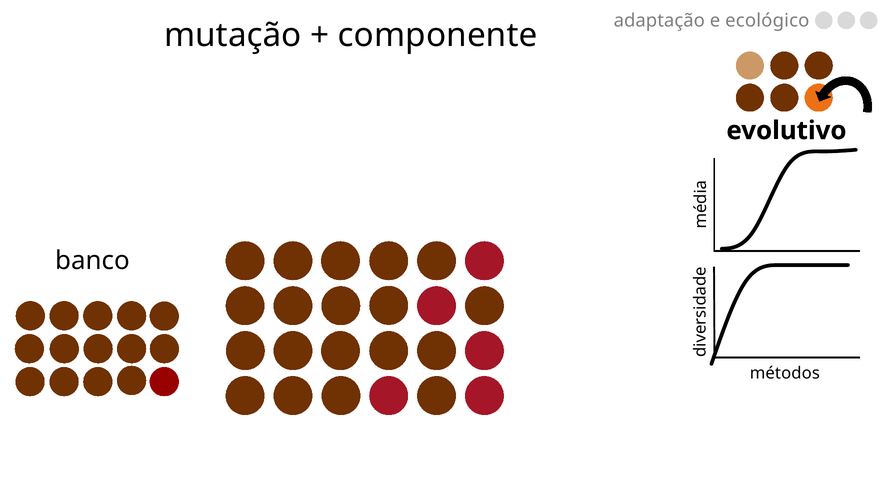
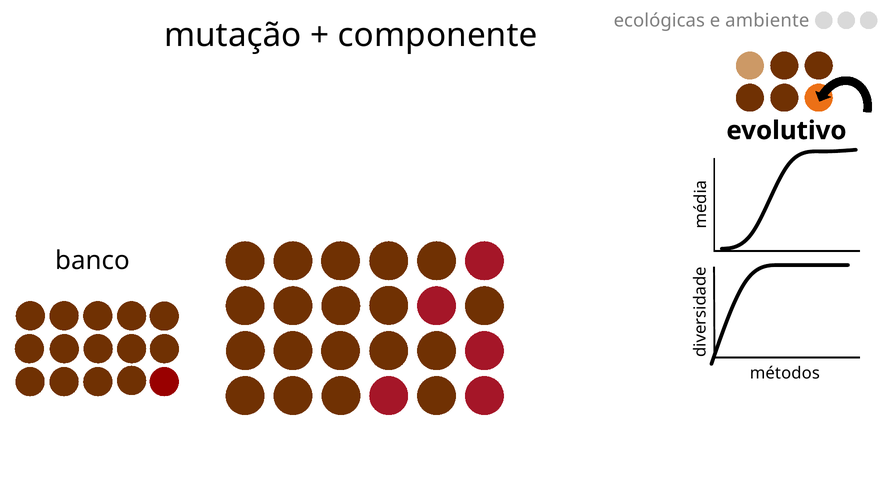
adaptação: adaptação -> ecológicas
ecológico: ecológico -> ambiente
